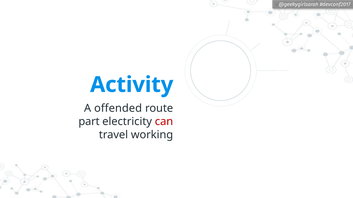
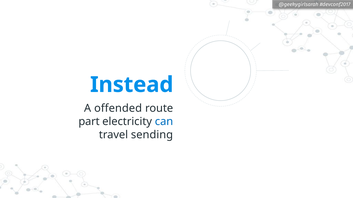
Activity: Activity -> Instead
can colour: red -> blue
working: working -> sending
